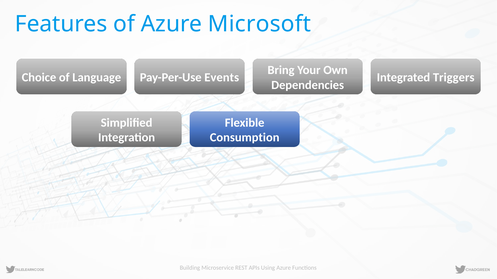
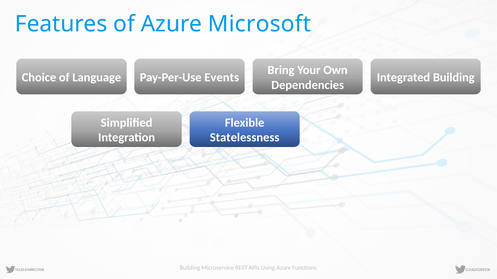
Integrated Triggers: Triggers -> Building
Consumption: Consumption -> Statelessness
